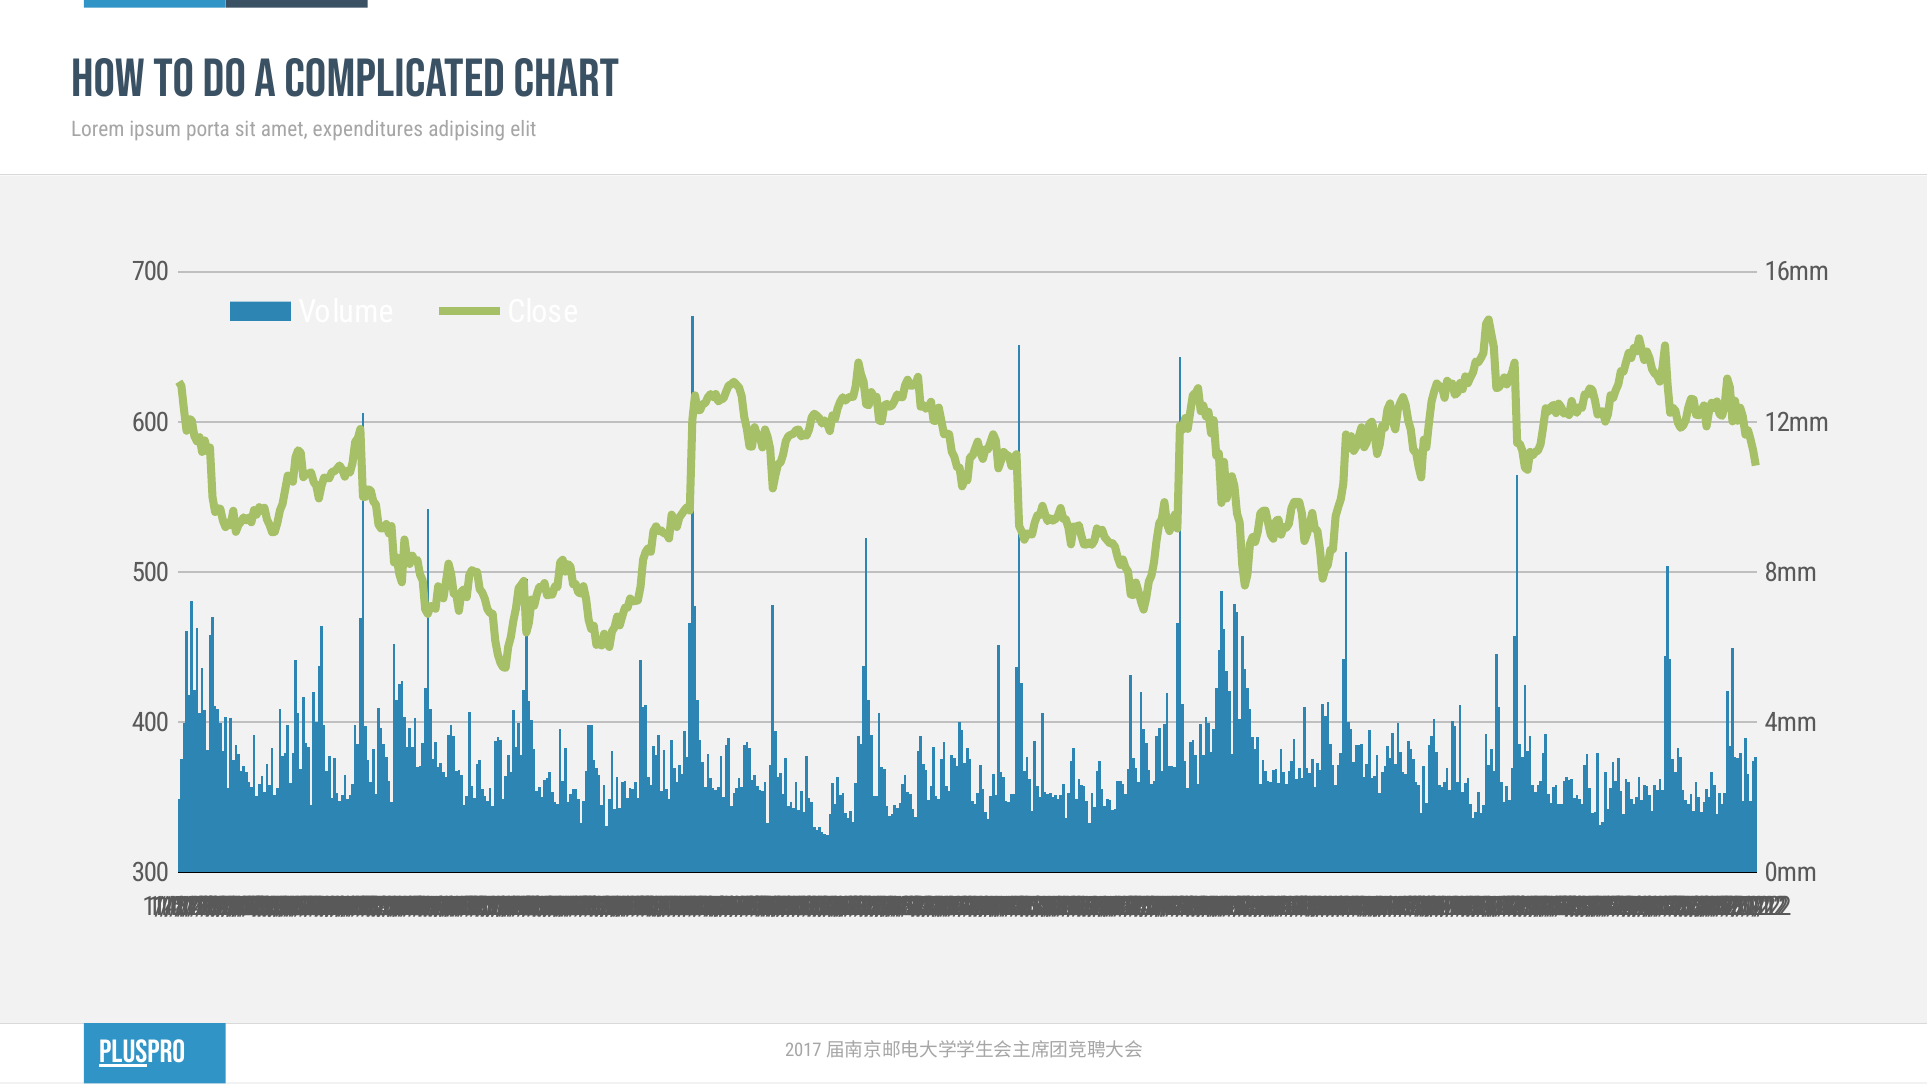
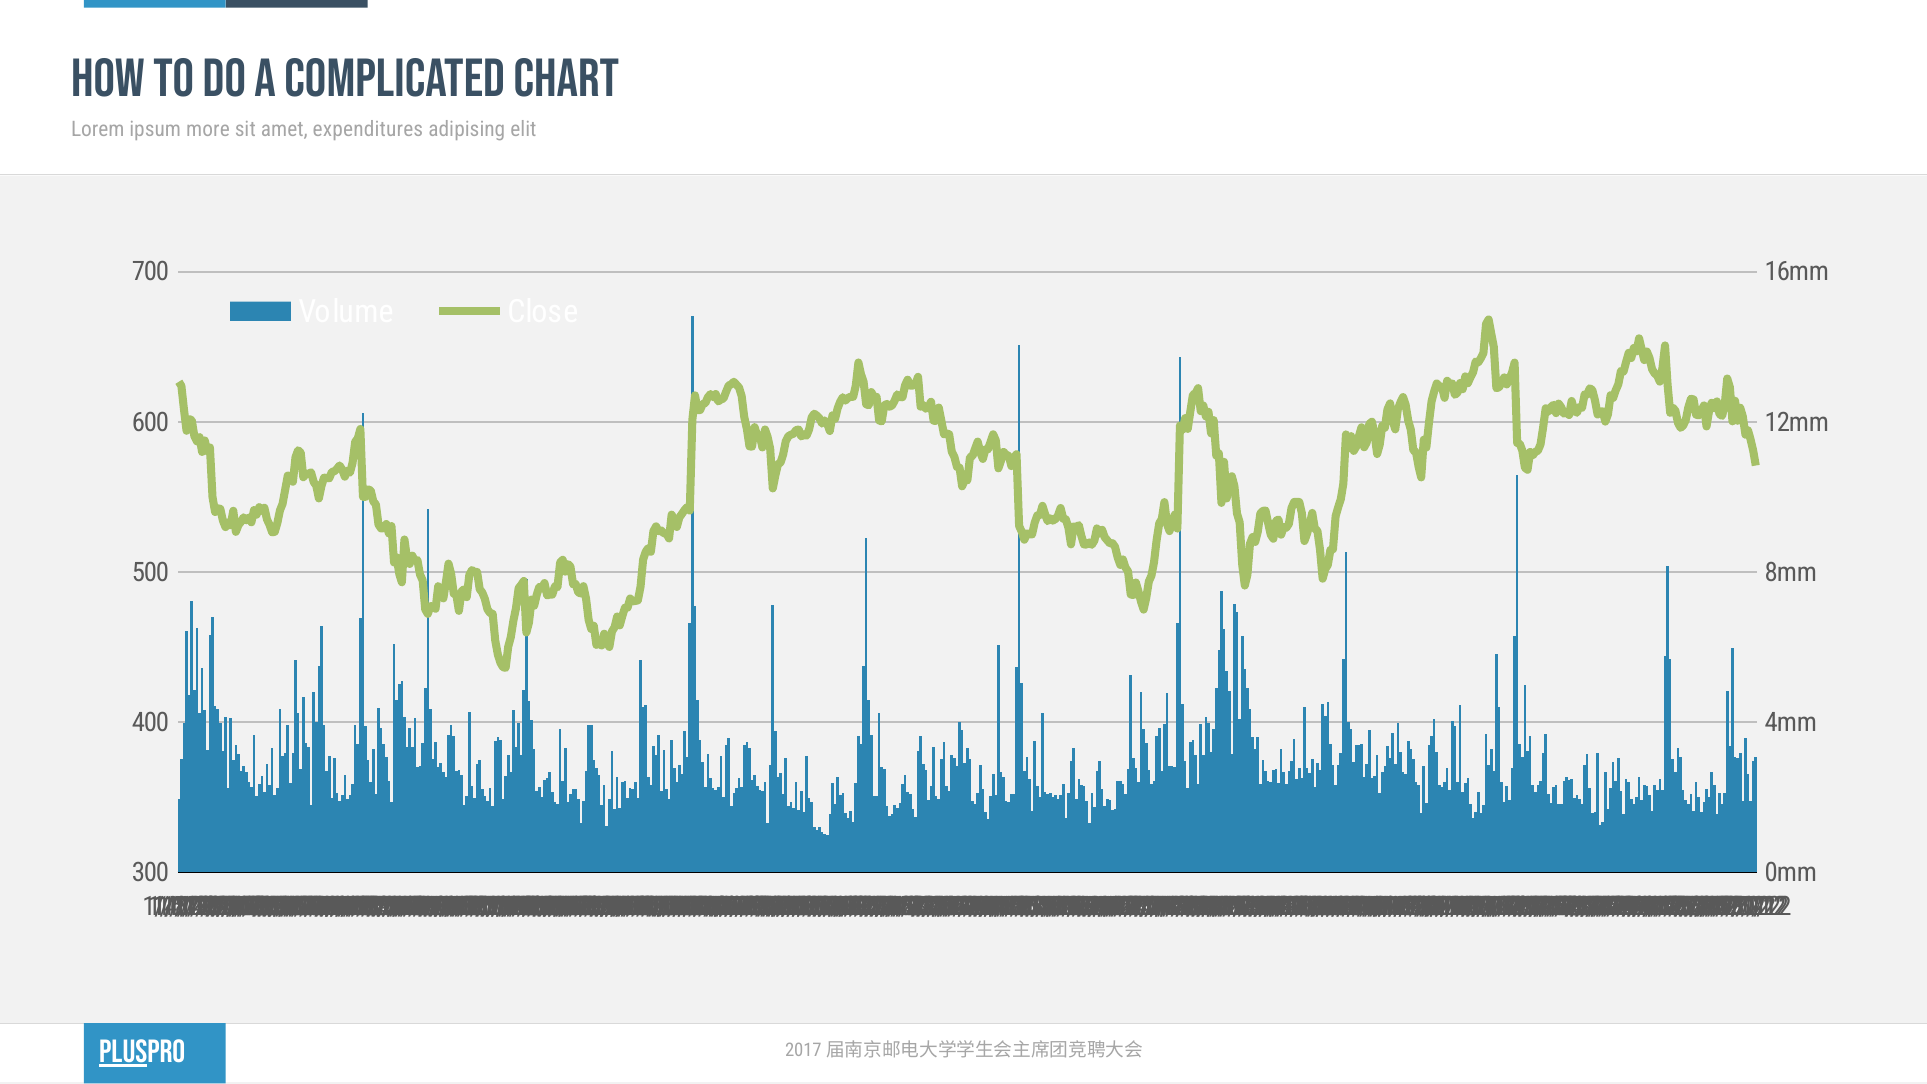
porta: porta -> more
